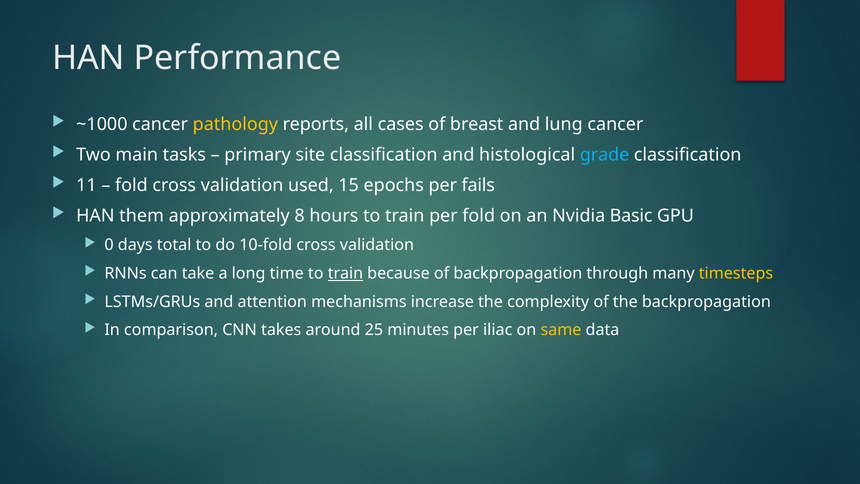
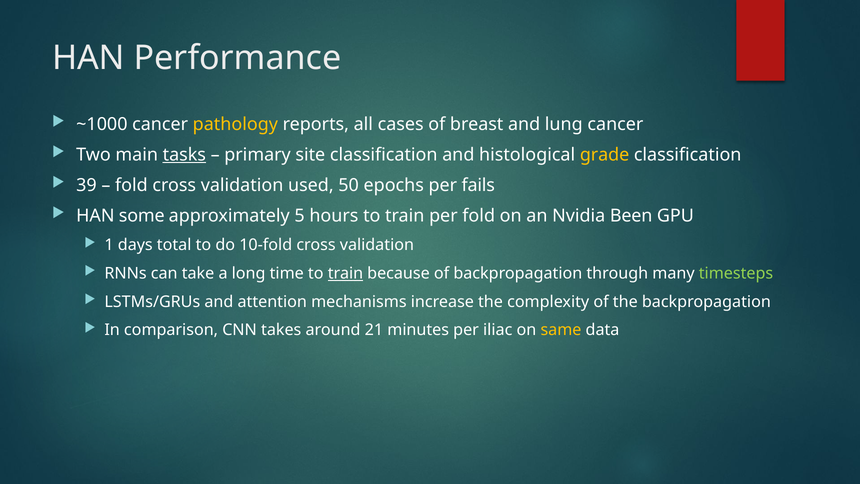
tasks underline: none -> present
grade colour: light blue -> yellow
11: 11 -> 39
15: 15 -> 50
them: them -> some
8: 8 -> 5
Basic: Basic -> Been
0: 0 -> 1
timesteps colour: yellow -> light green
25: 25 -> 21
